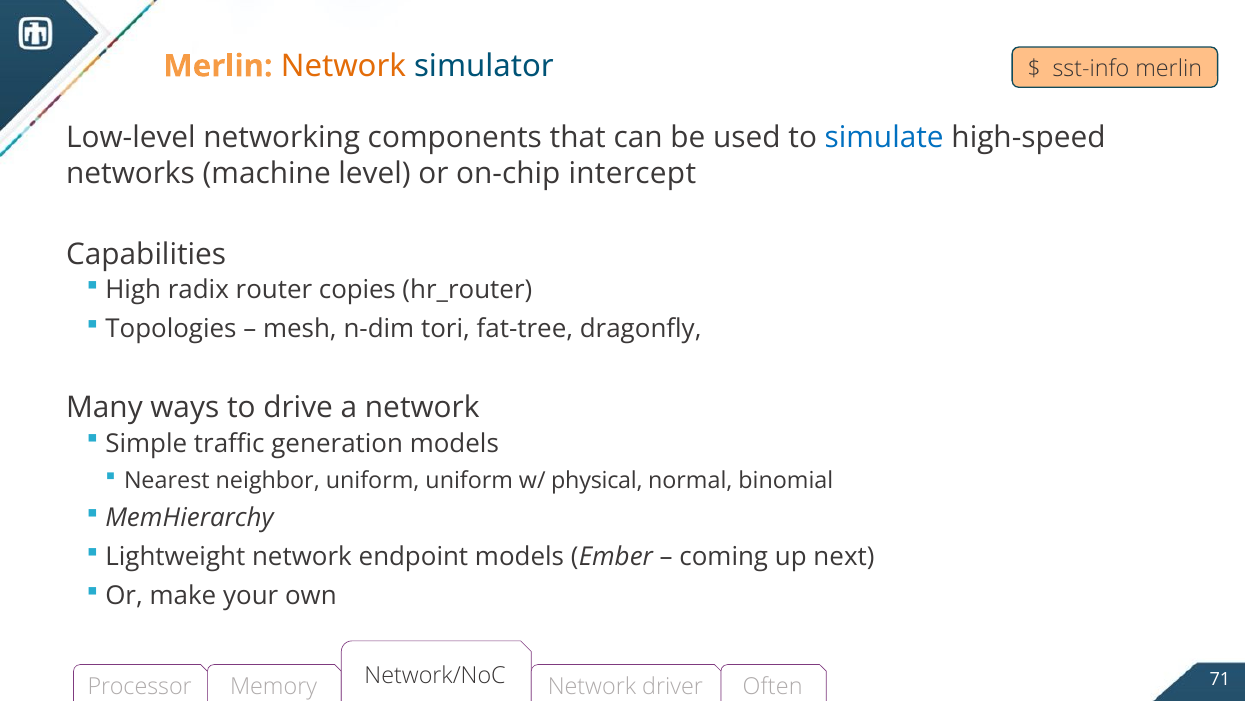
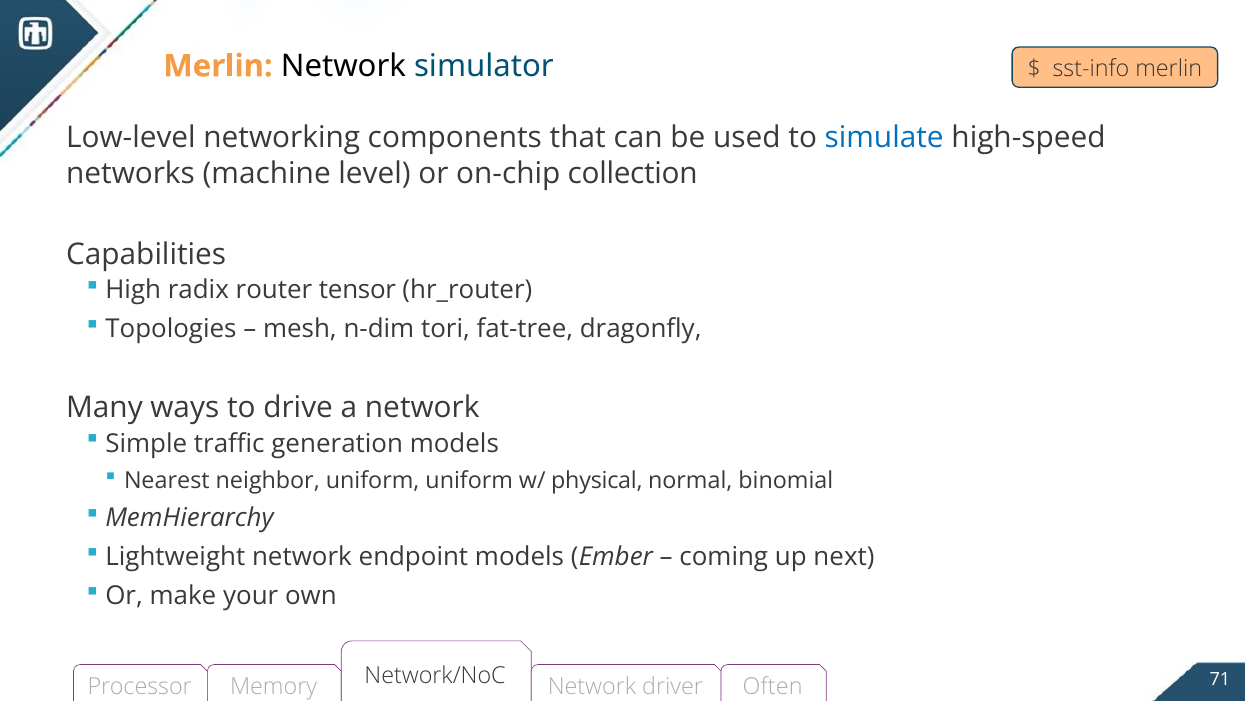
Network at (343, 66) colour: orange -> black
intercept: intercept -> collection
copies: copies -> tensor
